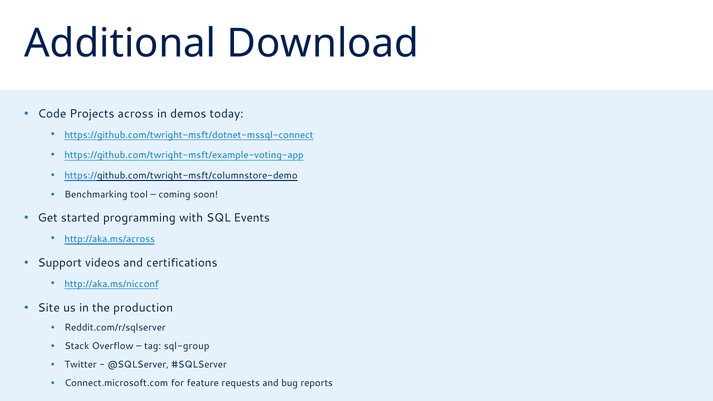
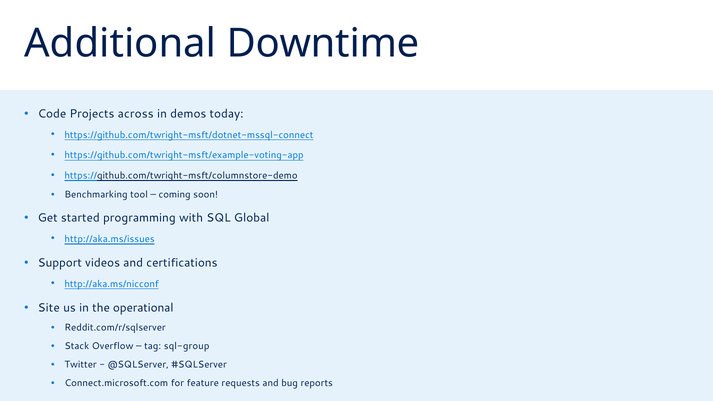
Download: Download -> Downtime
Events: Events -> Global
http://aka.ms/across: http://aka.ms/across -> http://aka.ms/issues
production: production -> operational
